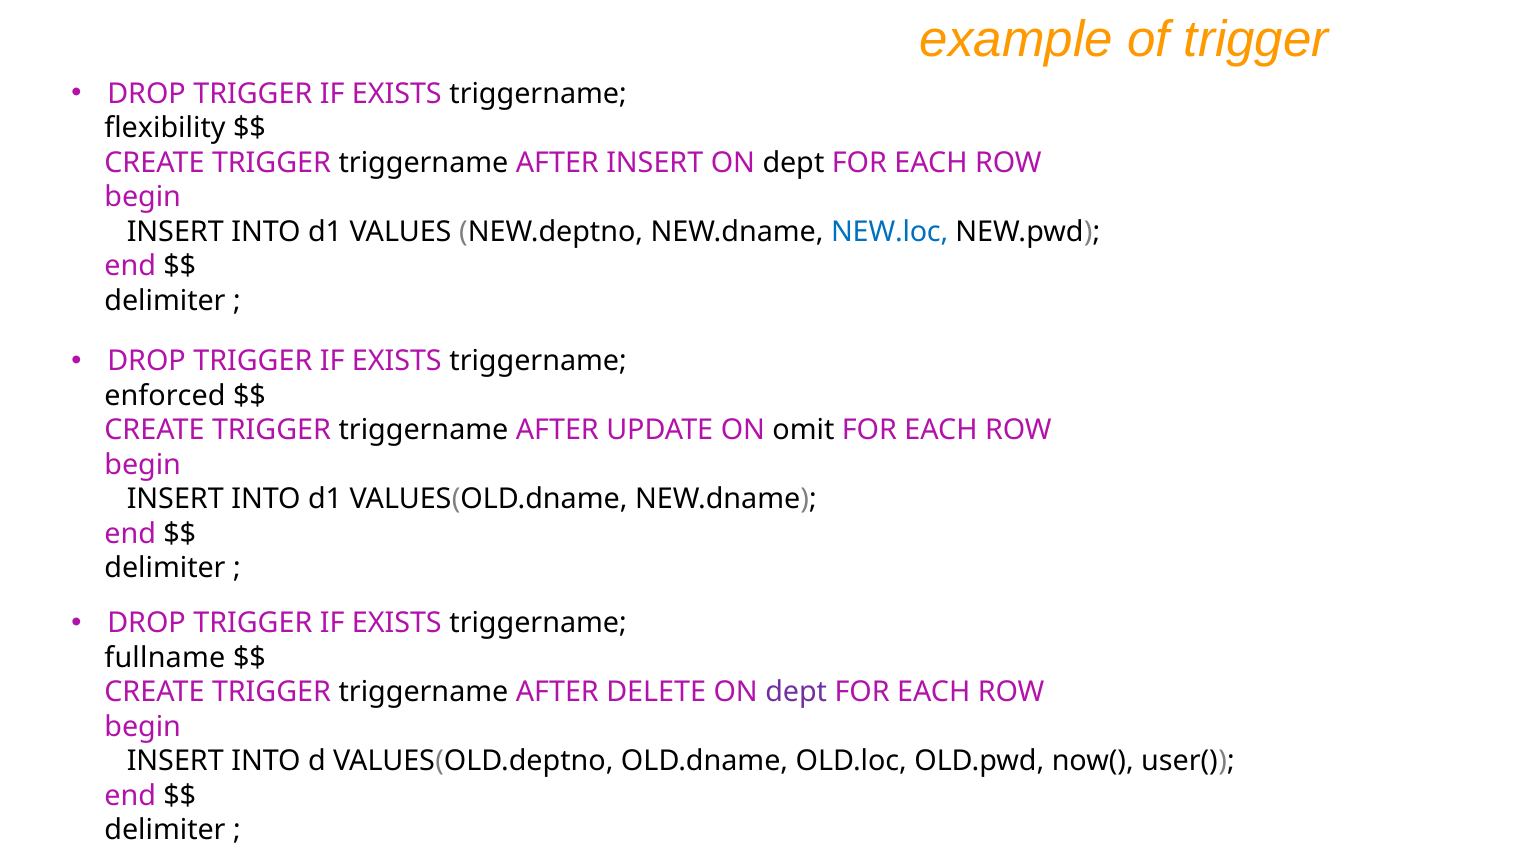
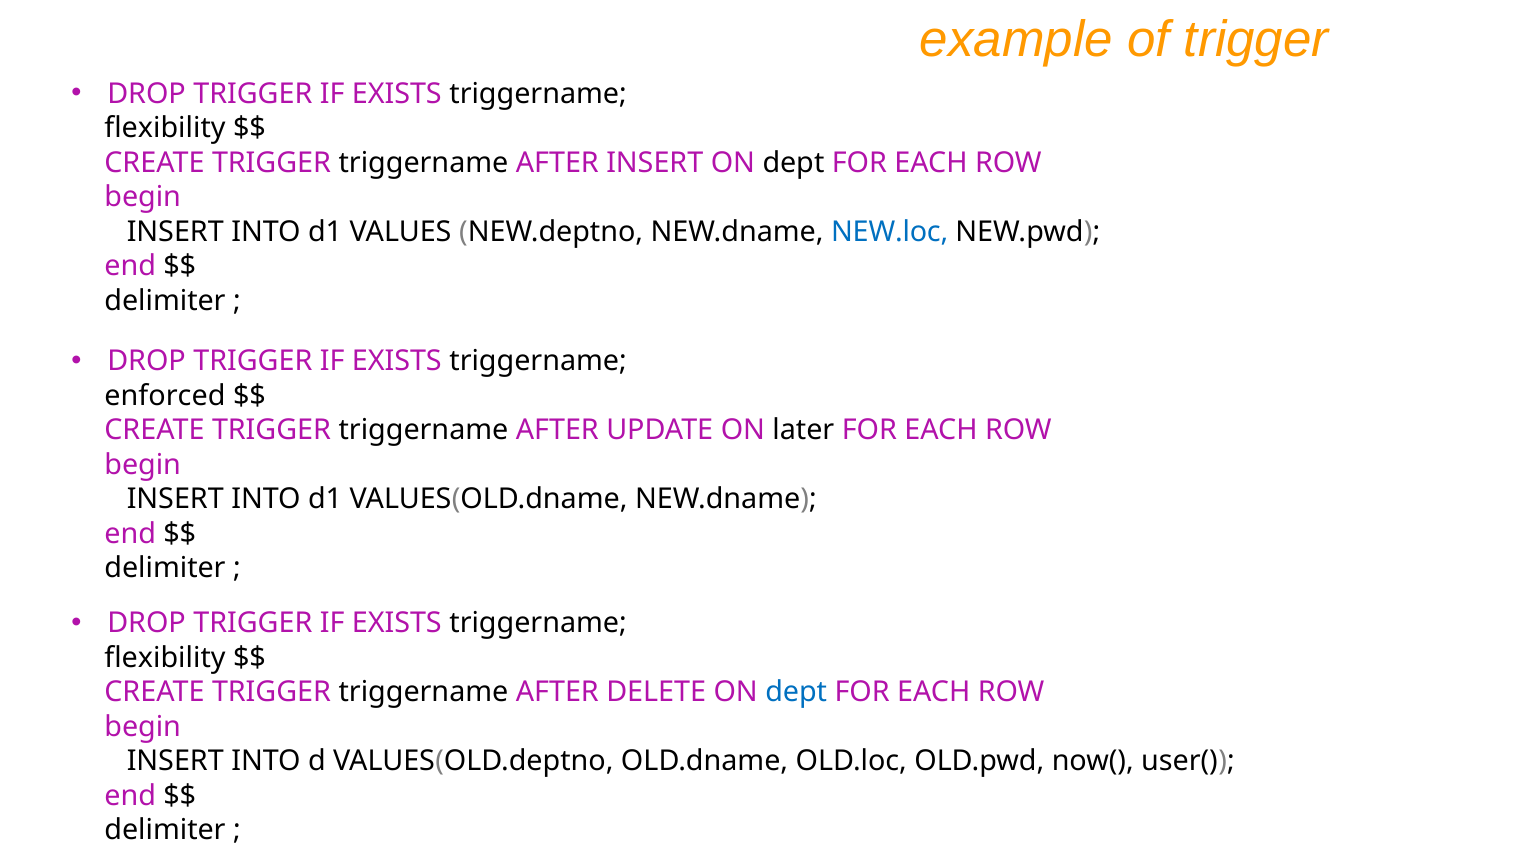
omit: omit -> later
fullname at (165, 658): fullname -> flexibility
dept at (796, 692) colour: purple -> blue
